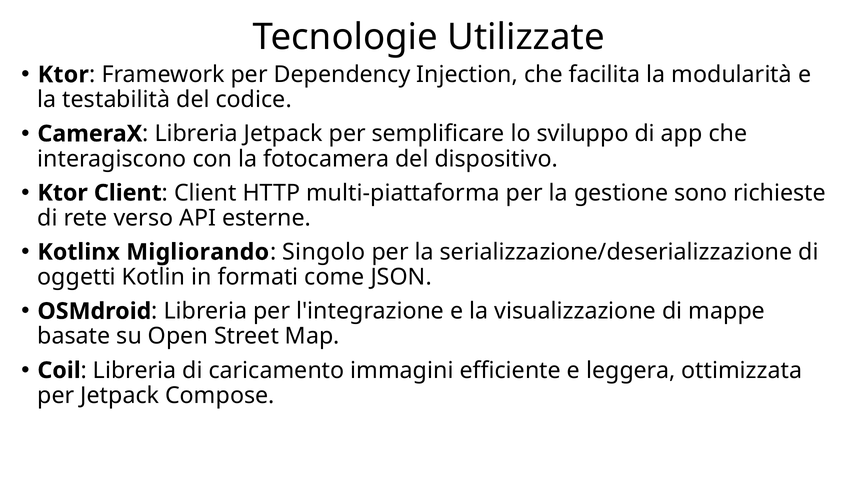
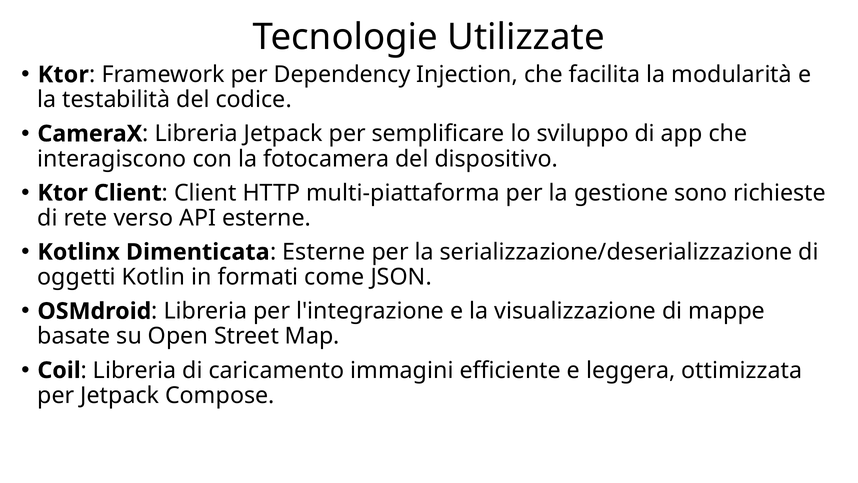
Migliorando: Migliorando -> Dimenticata
Singolo at (324, 252): Singolo -> Esterne
